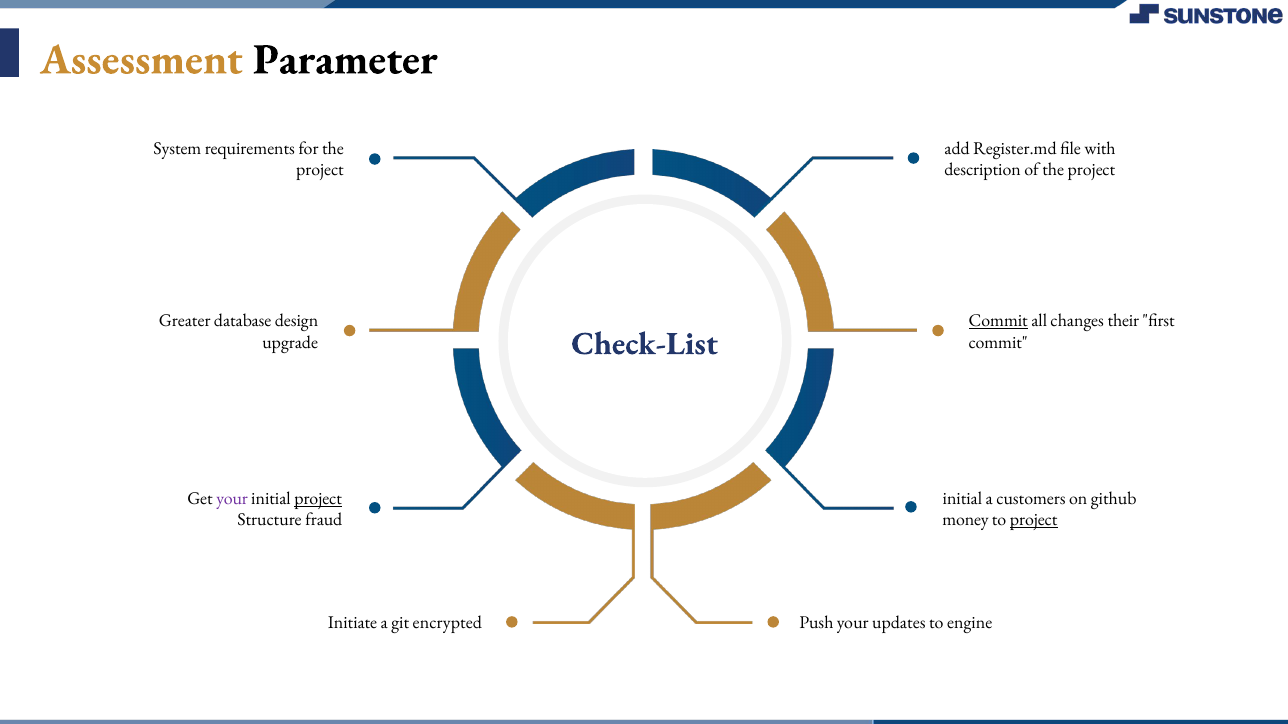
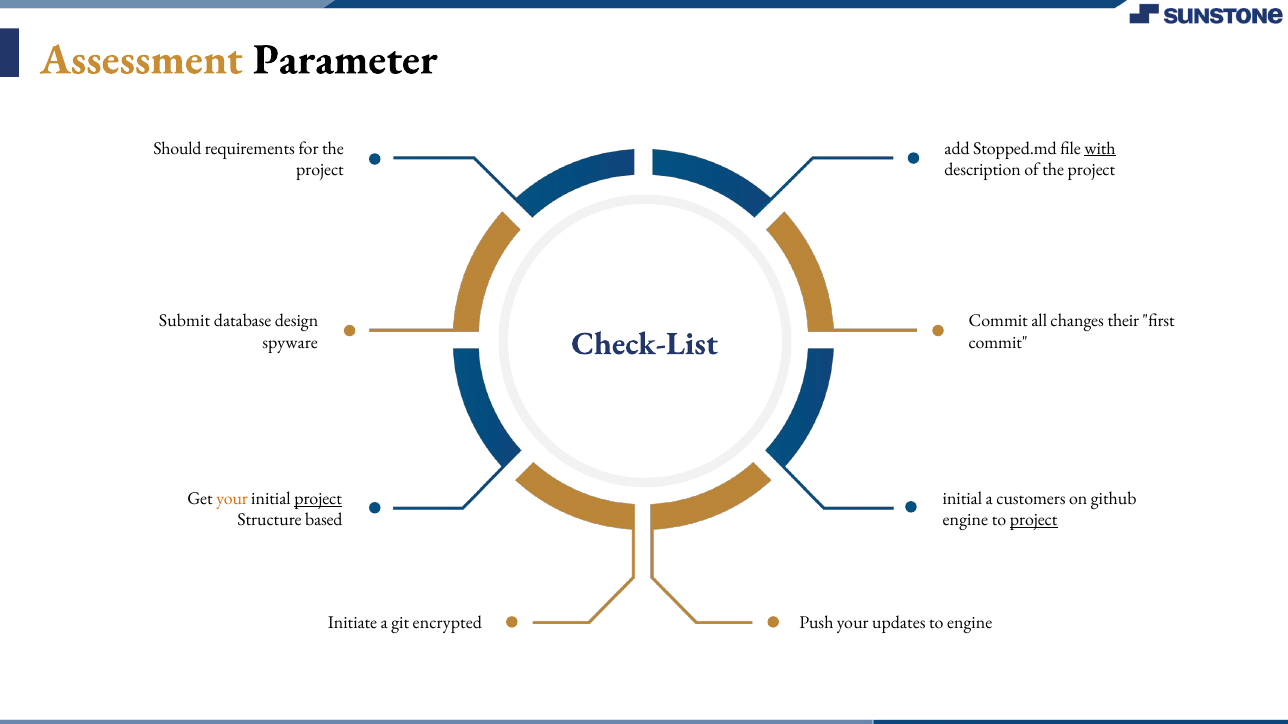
System: System -> Should
Register.md: Register.md -> Stopped.md
with underline: none -> present
Greater: Greater -> Submit
Commit at (998, 321) underline: present -> none
upgrade: upgrade -> spyware
your at (232, 499) colour: purple -> orange
fraud: fraud -> based
money at (966, 520): money -> engine
